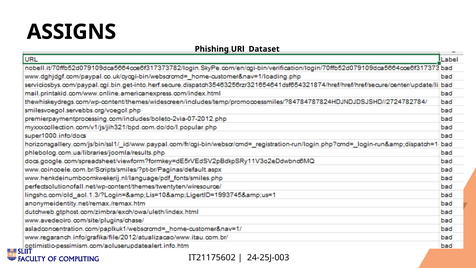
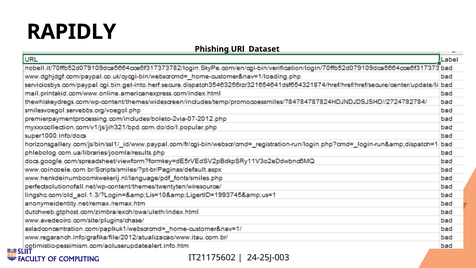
ASSIGNS: ASSIGNS -> RAPIDLY
